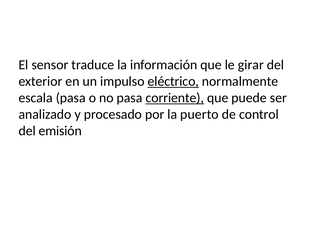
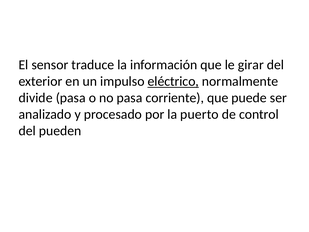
escala: escala -> divide
corriente underline: present -> none
emisión: emisión -> pueden
